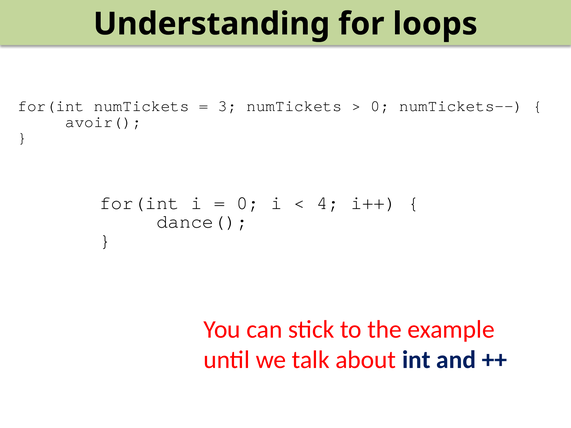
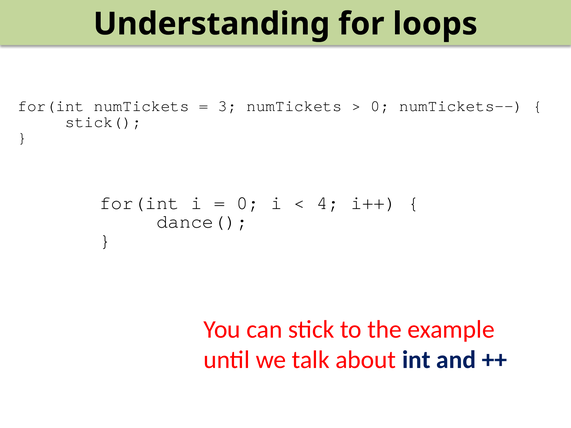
avoir(: avoir( -> stick(
